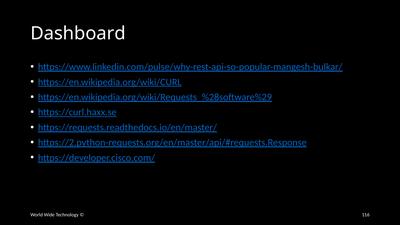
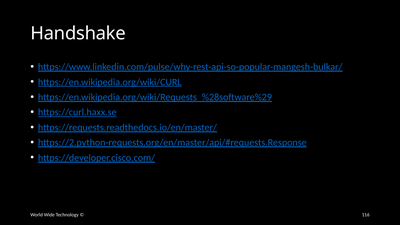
Dashboard: Dashboard -> Handshake
